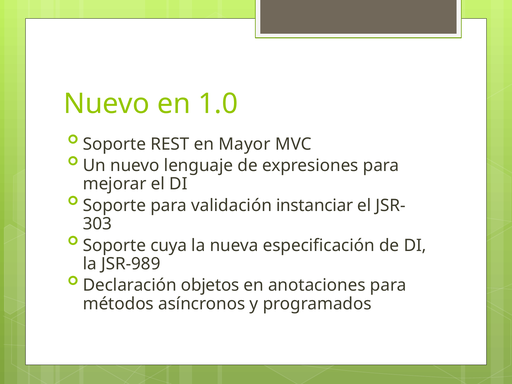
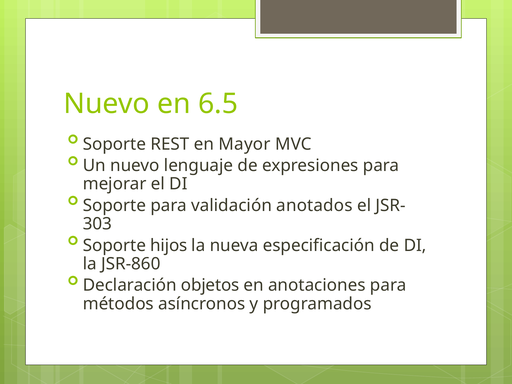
1.0: 1.0 -> 6.5
instanciar: instanciar -> anotados
cuya: cuya -> hijos
JSR-989: JSR-989 -> JSR-860
